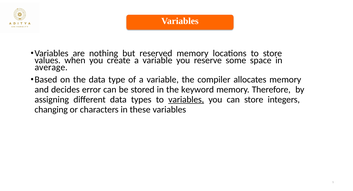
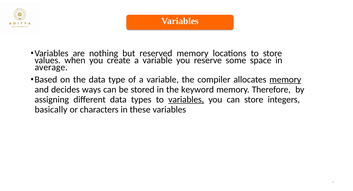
memory at (285, 80) underline: none -> present
error: error -> ways
changing: changing -> basically
